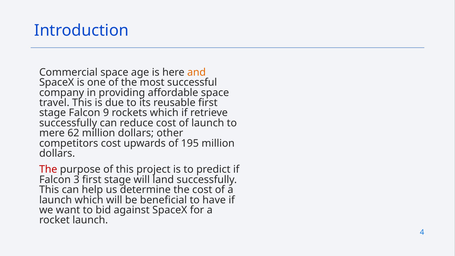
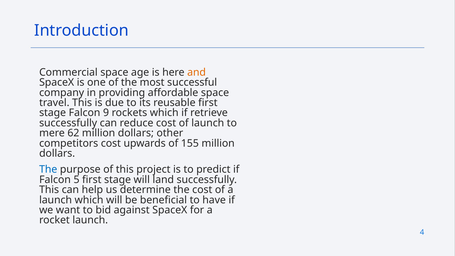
195: 195 -> 155
The at (48, 169) colour: red -> blue
3: 3 -> 5
